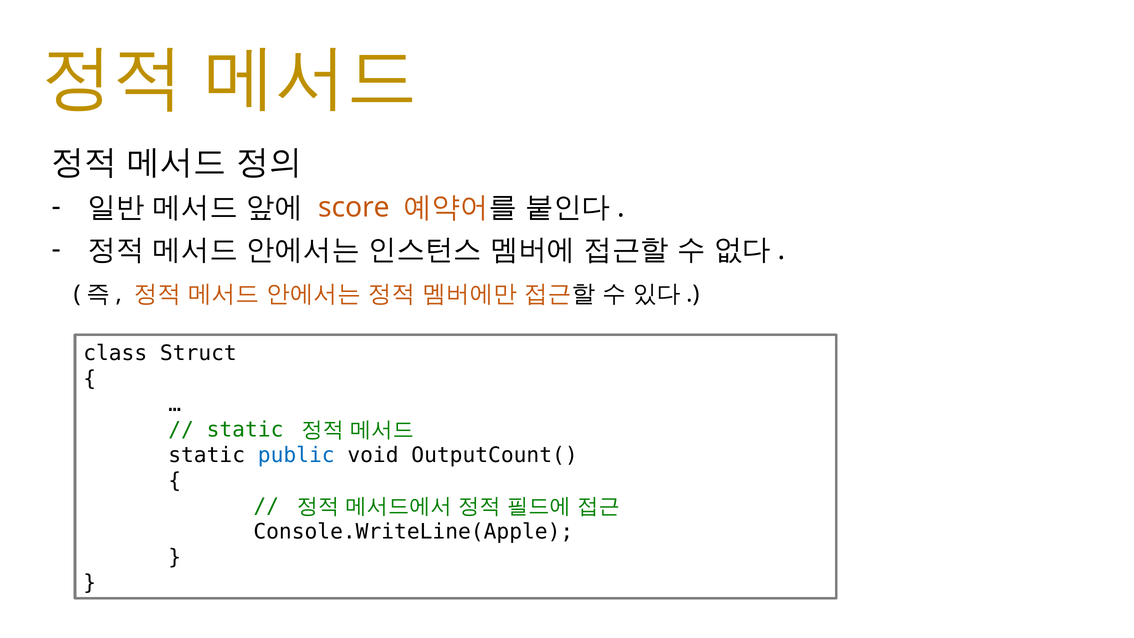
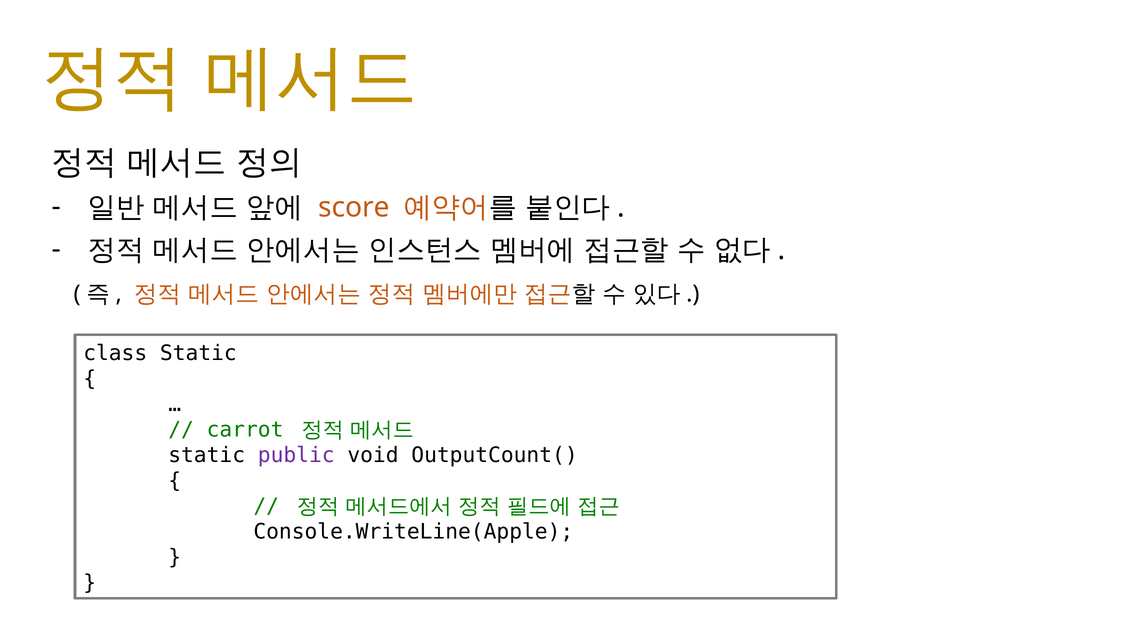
class Struct: Struct -> Static
static at (245, 430): static -> carrot
public colour: blue -> purple
